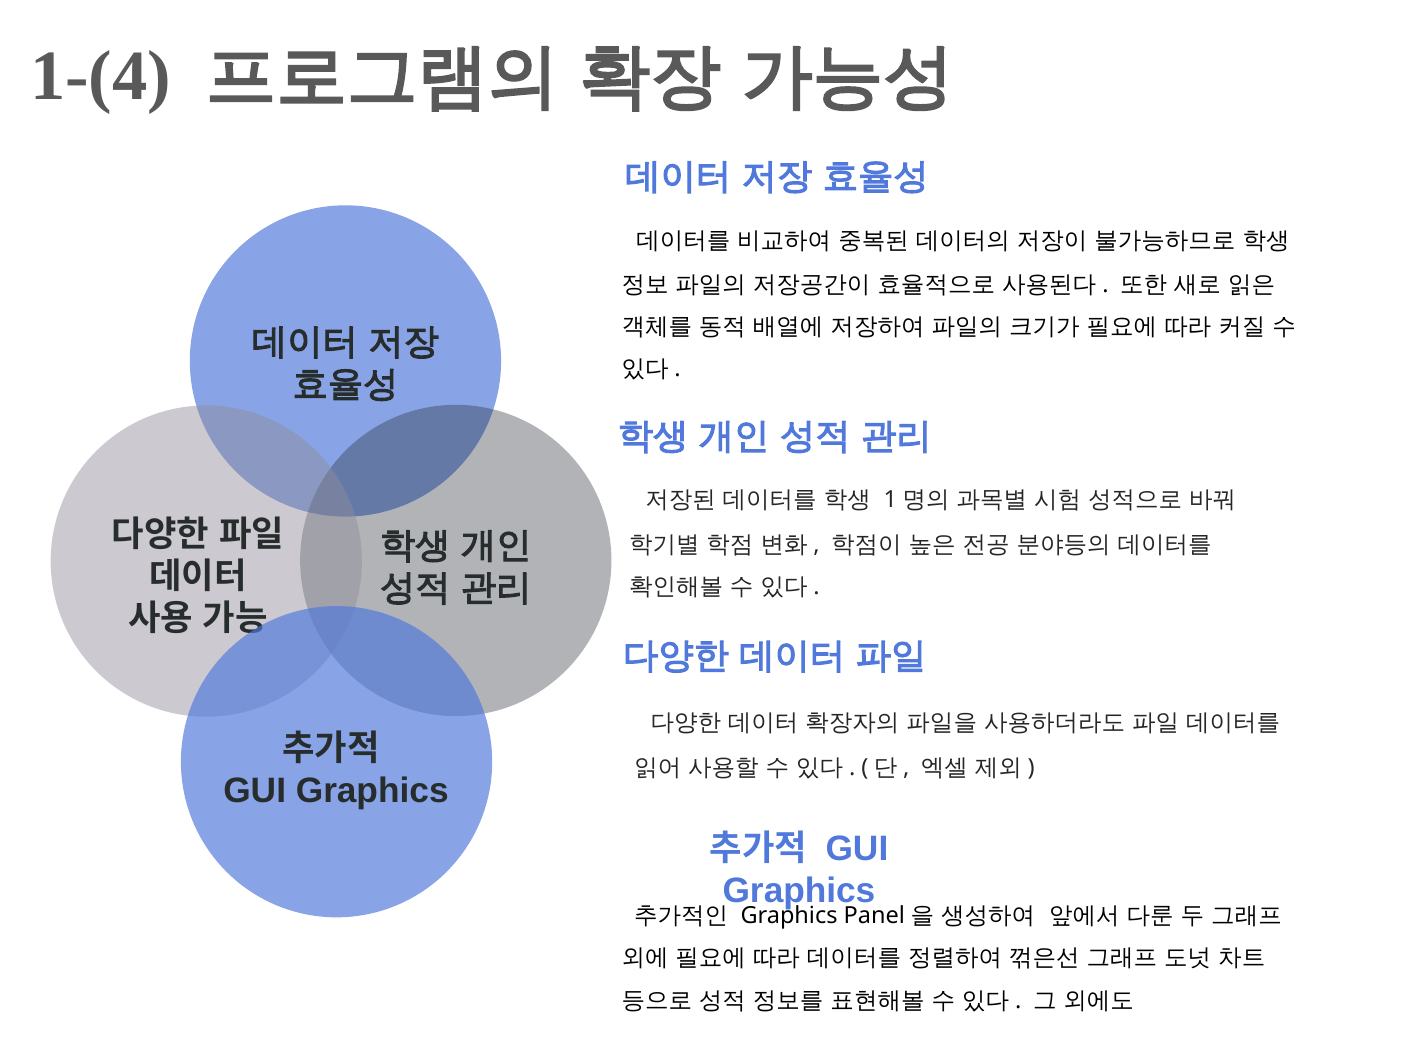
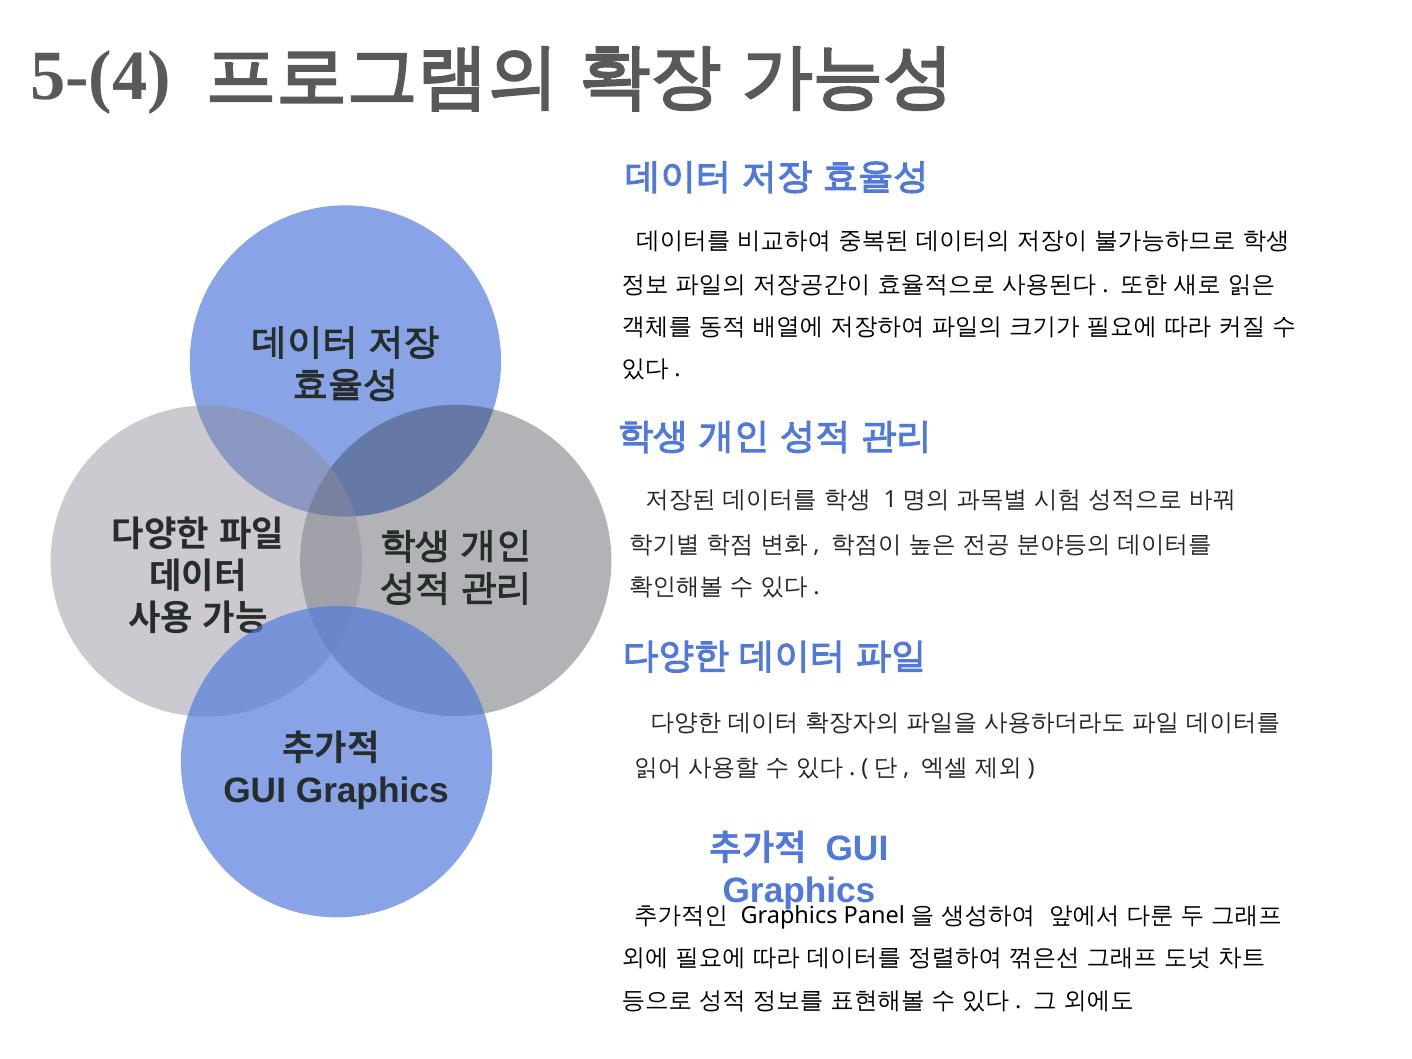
1-(4: 1-(4 -> 5-(4
